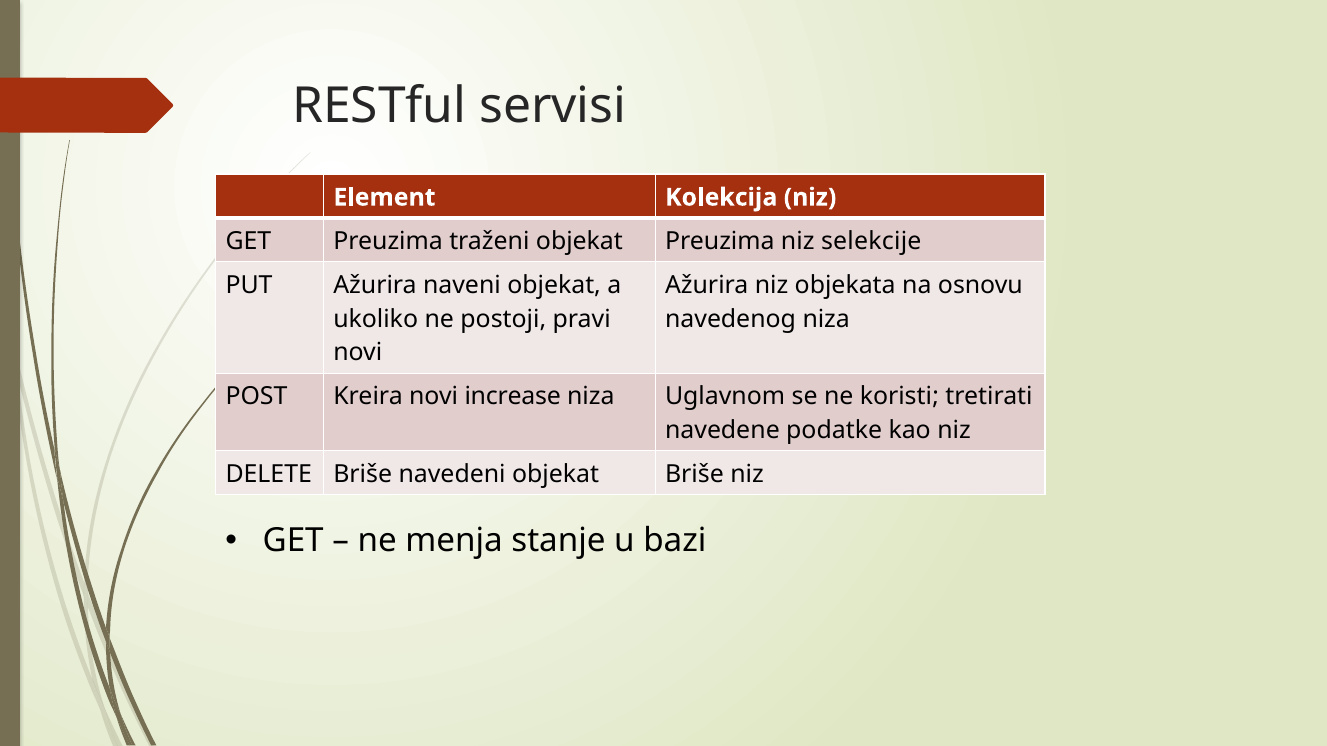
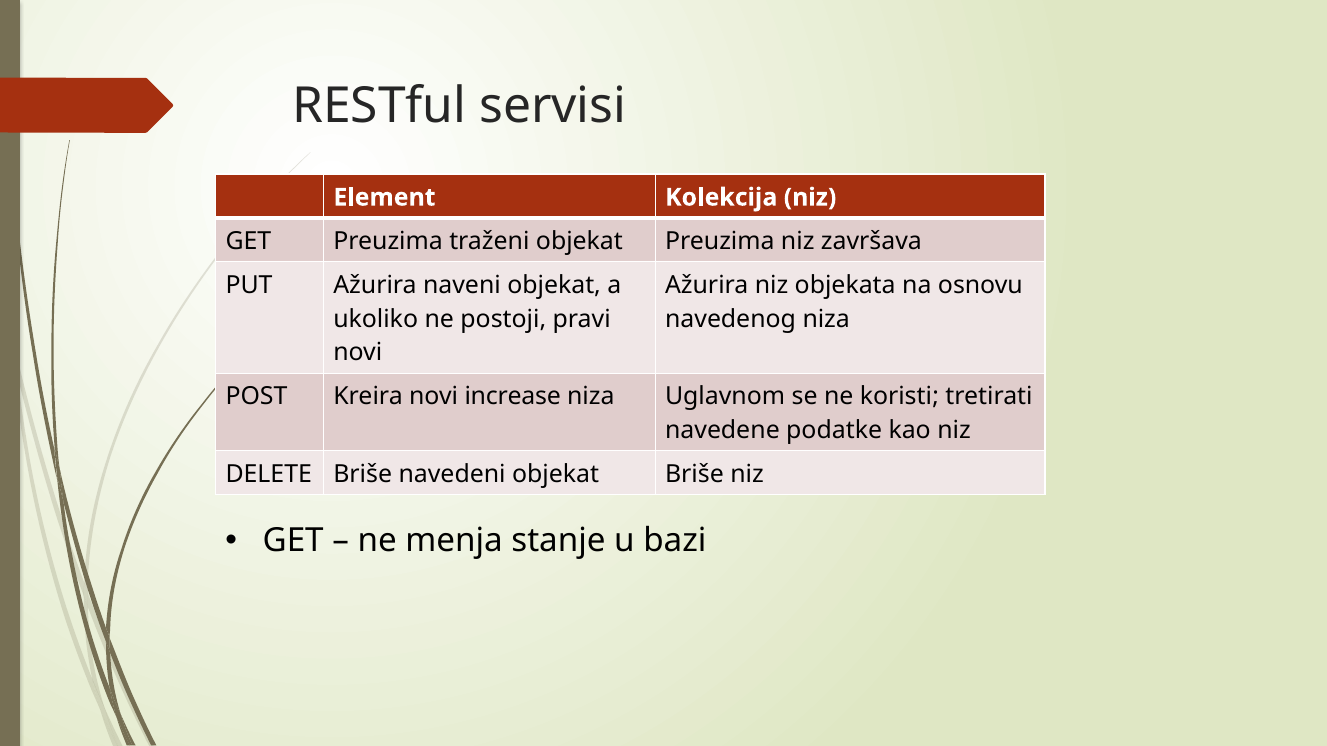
selekcije: selekcije -> završava
